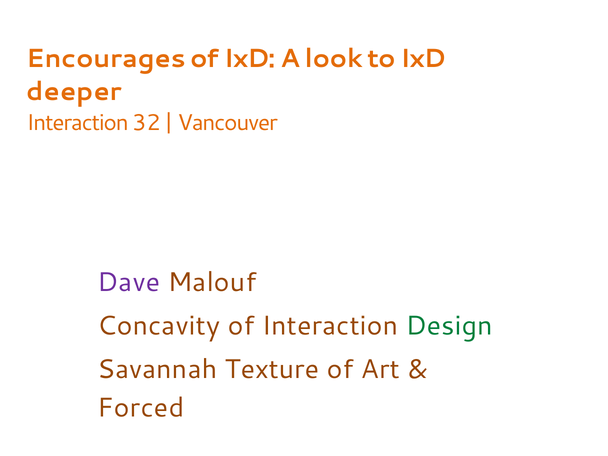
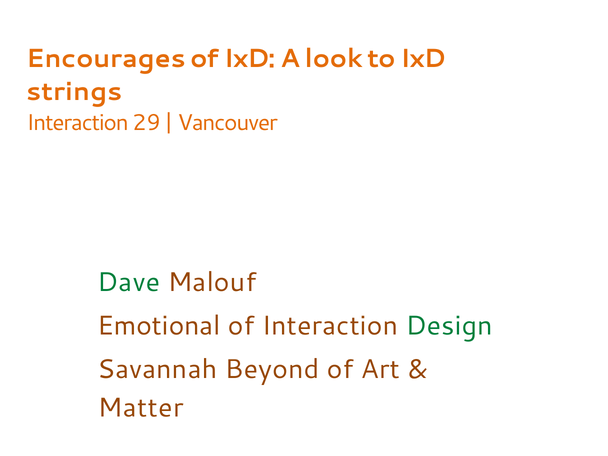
deeper: deeper -> strings
32: 32 -> 29
Dave colour: purple -> green
Concavity: Concavity -> Emotional
Texture: Texture -> Beyond
Forced: Forced -> Matter
